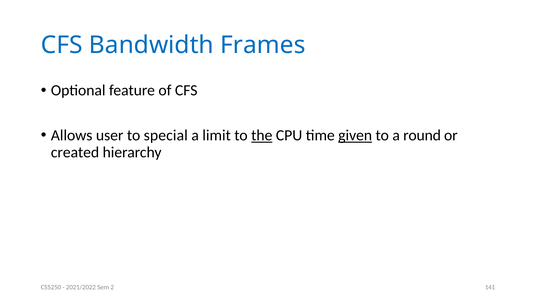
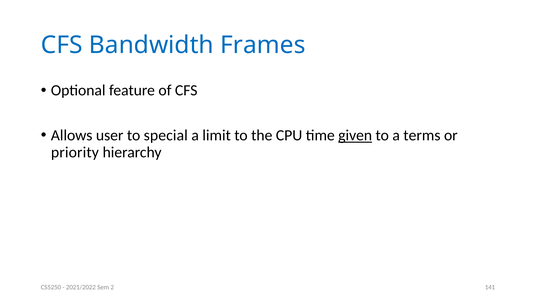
the underline: present -> none
round: round -> terms
created: created -> priority
